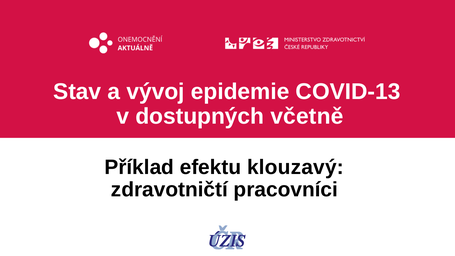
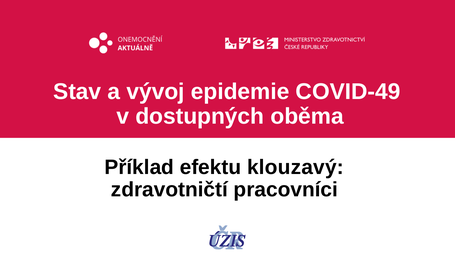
COVID-13: COVID-13 -> COVID-49
včetně: včetně -> oběma
